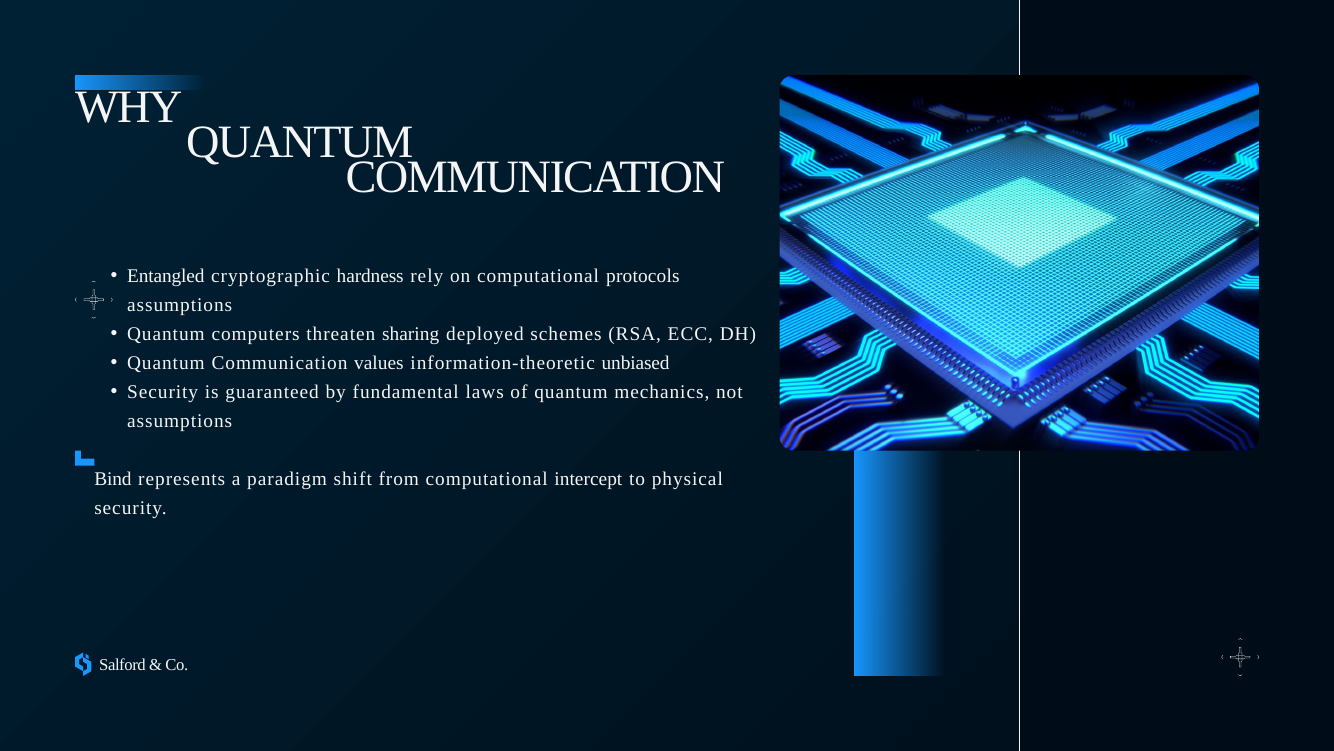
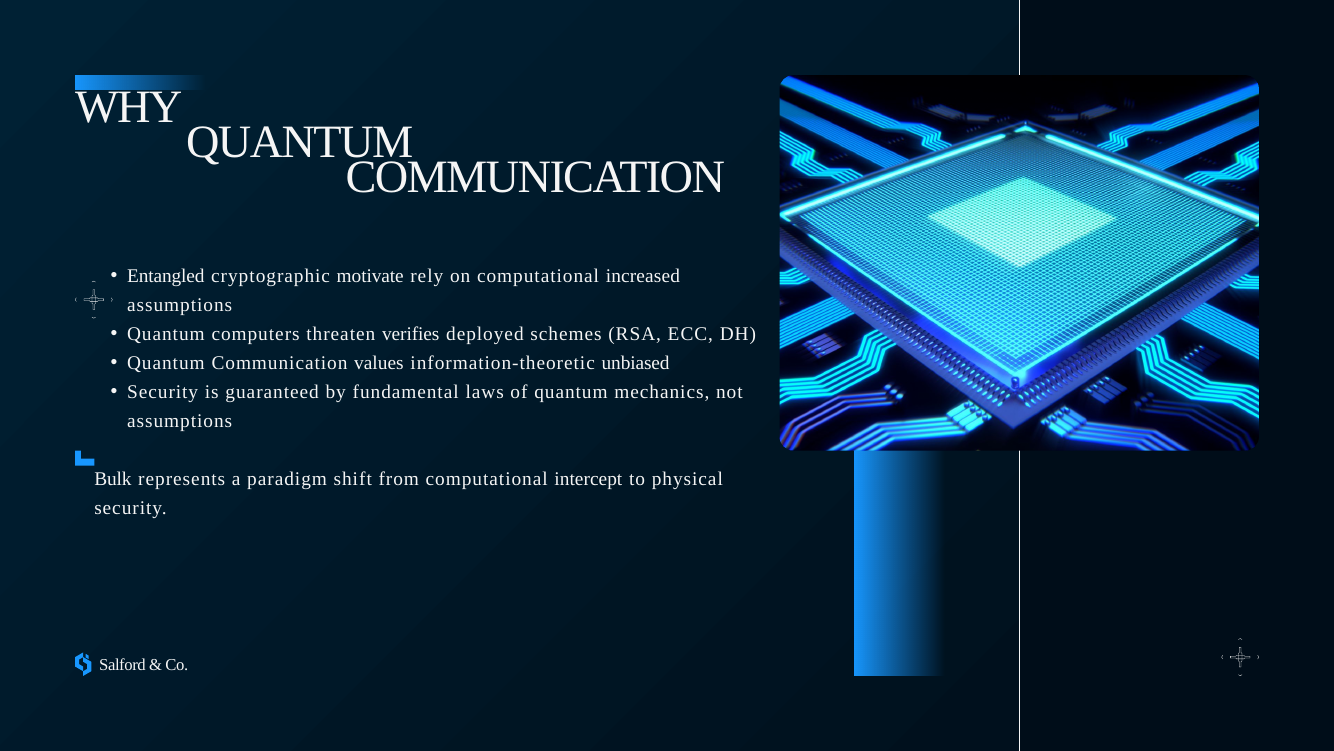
hardness: hardness -> motivate
protocols: protocols -> increased
sharing: sharing -> verifies
Bind: Bind -> Bulk
